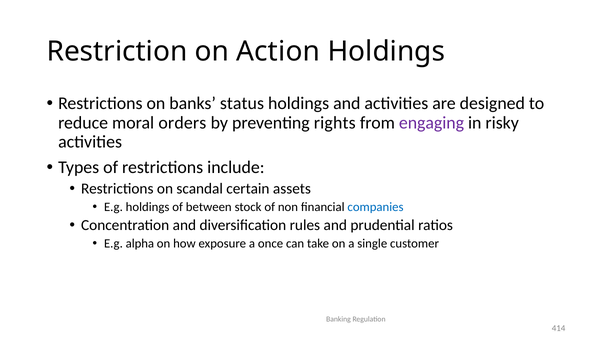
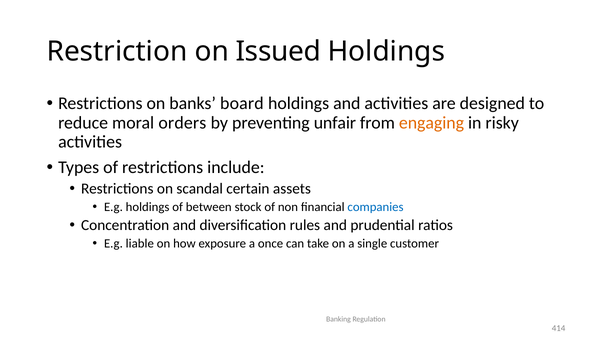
Action: Action -> Issued
status: status -> board
rights: rights -> unfair
engaging colour: purple -> orange
alpha: alpha -> liable
